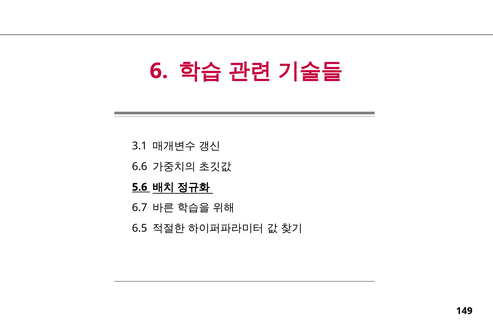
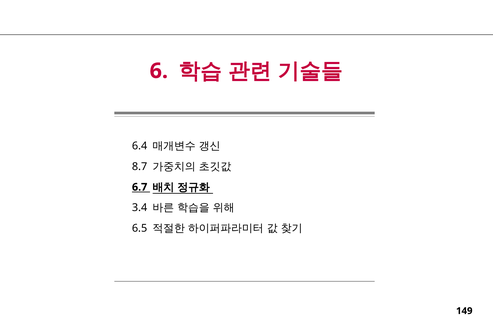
3.1: 3.1 -> 6.4
6.6: 6.6 -> 8.7
5.6: 5.6 -> 6.7
6.7: 6.7 -> 3.4
